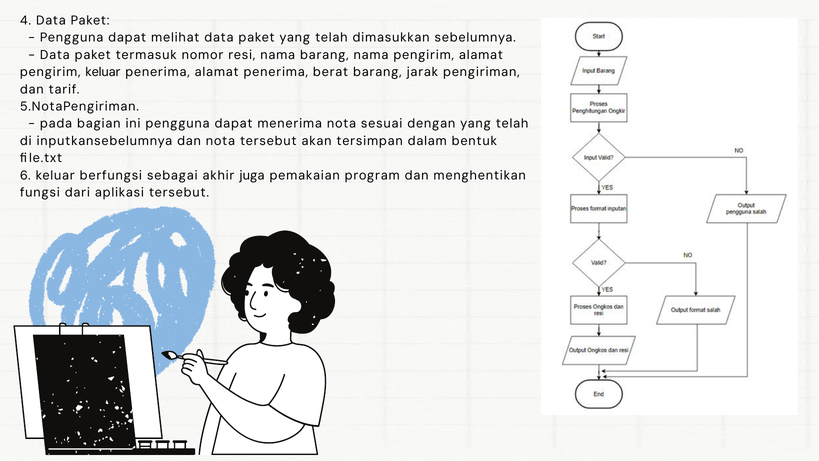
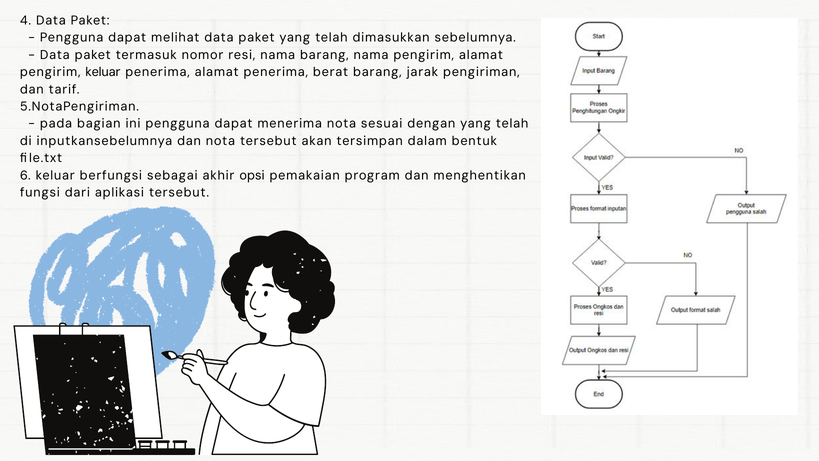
juga: juga -> opsi
